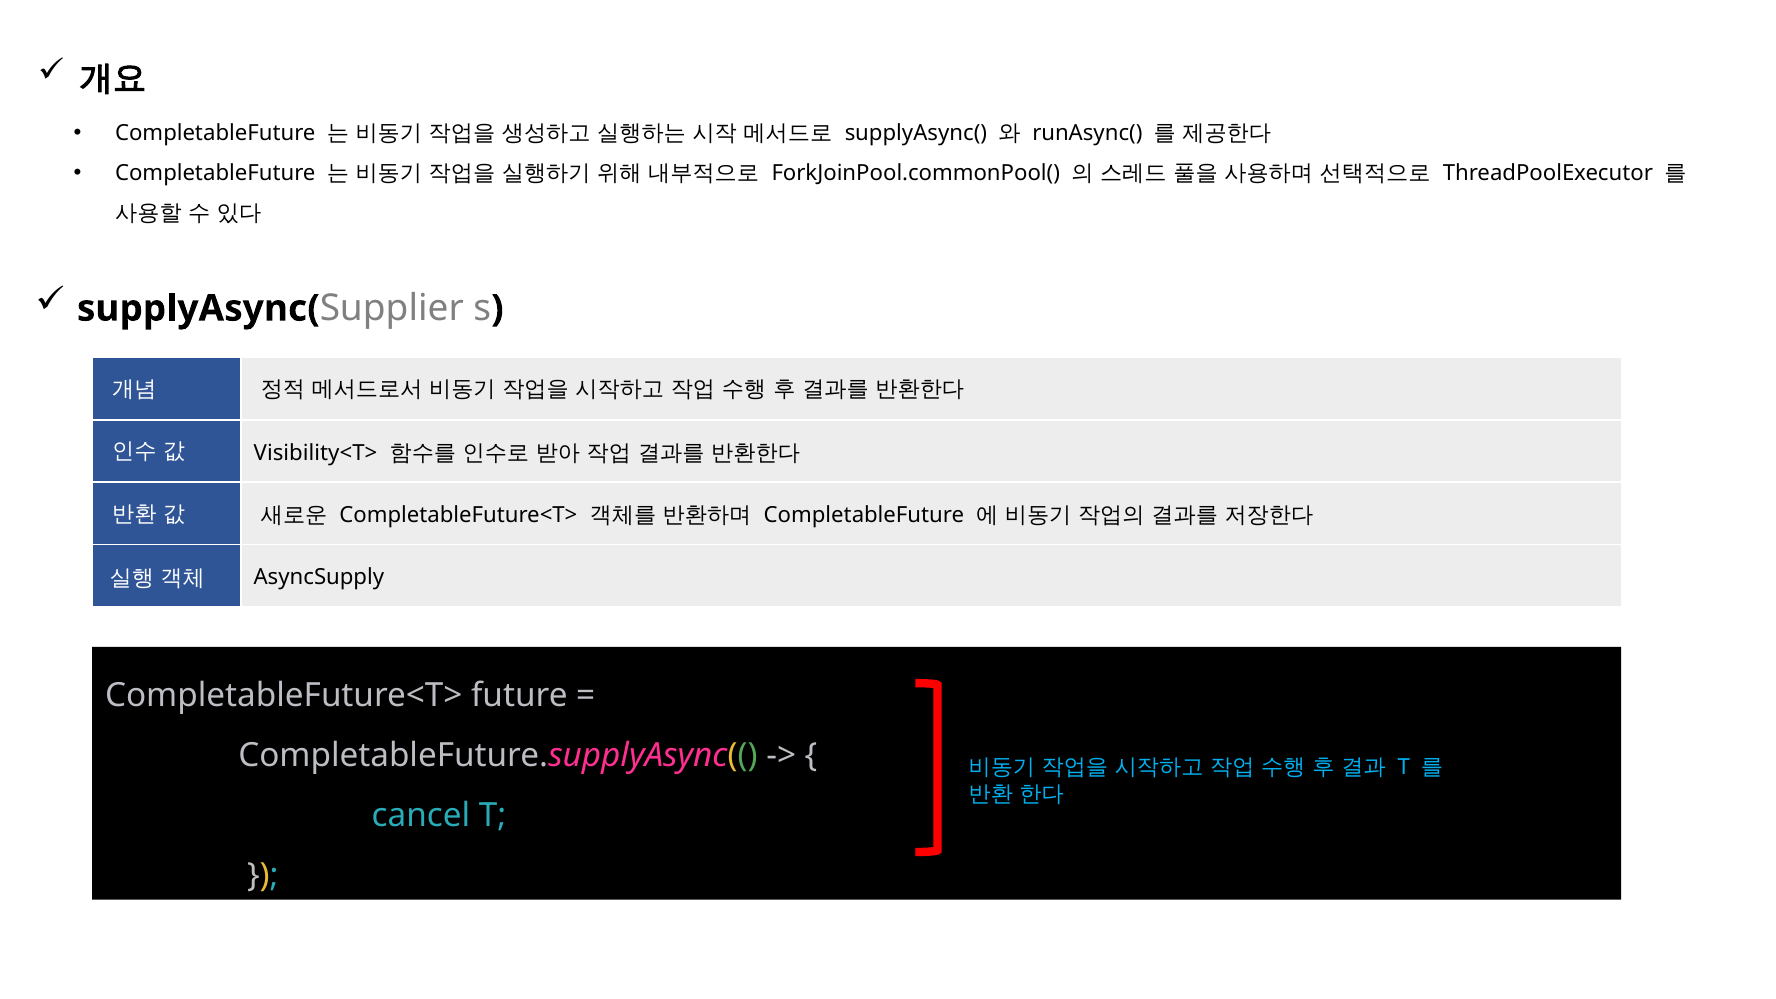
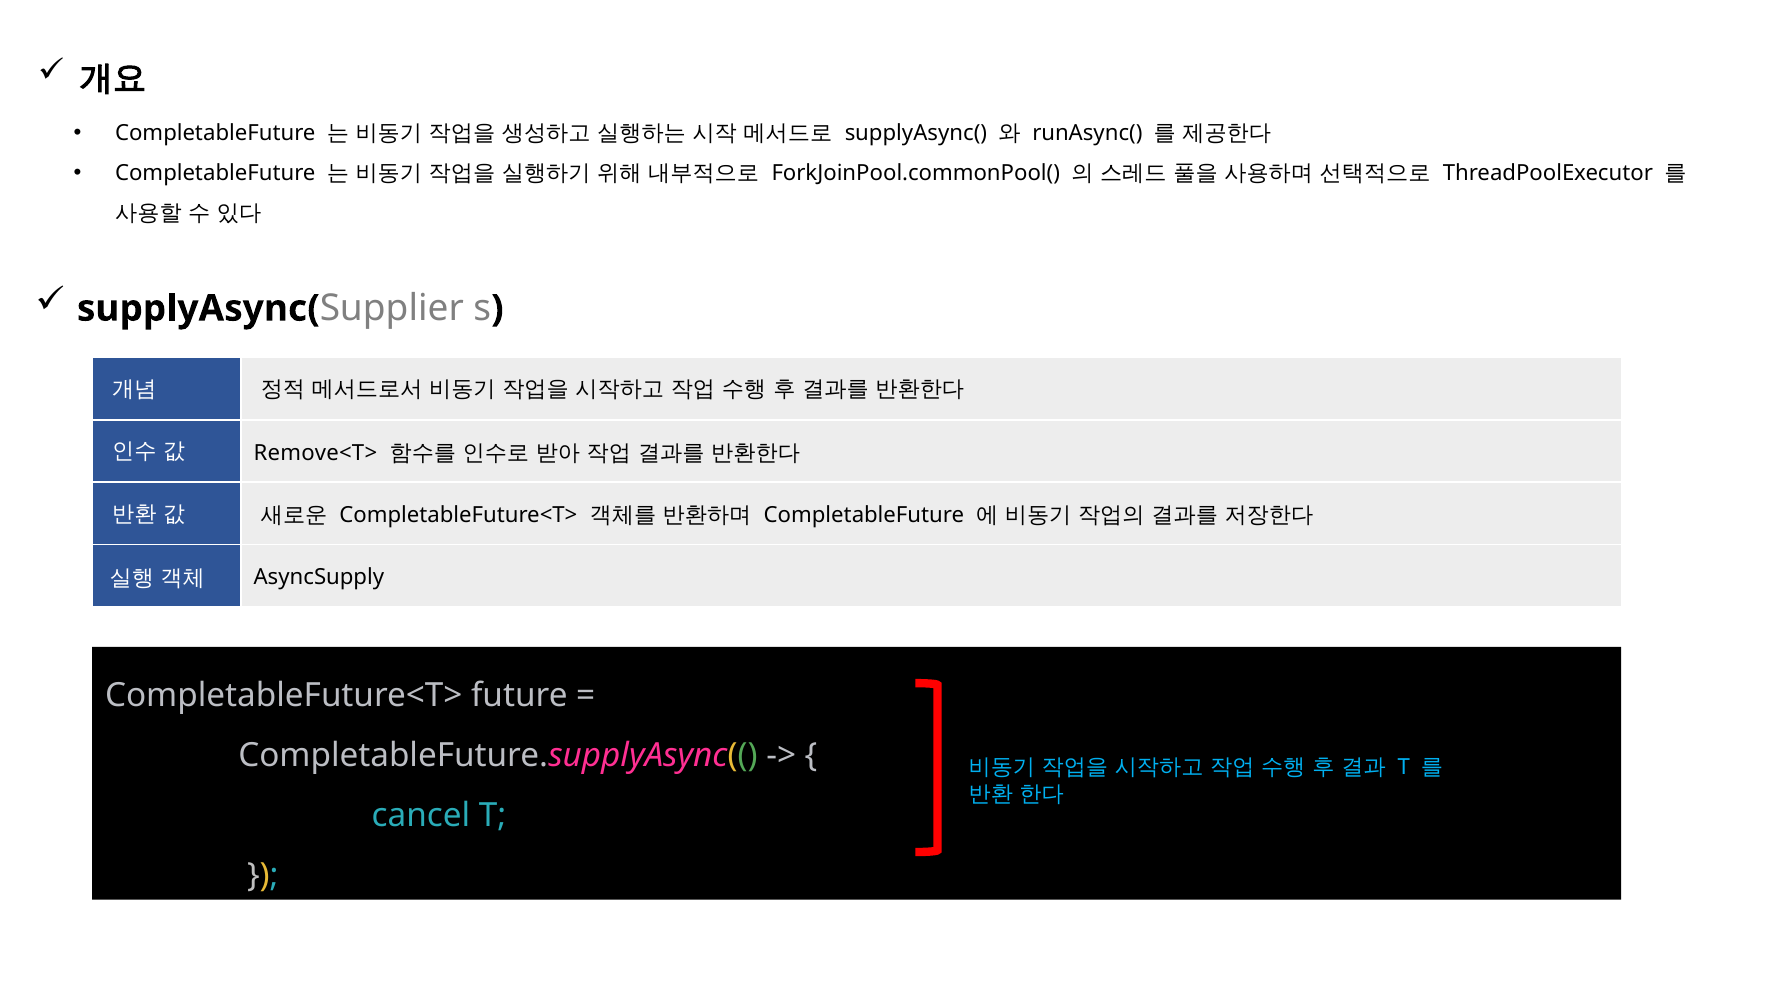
Visibility<T>: Visibility<T> -> Remove<T>
